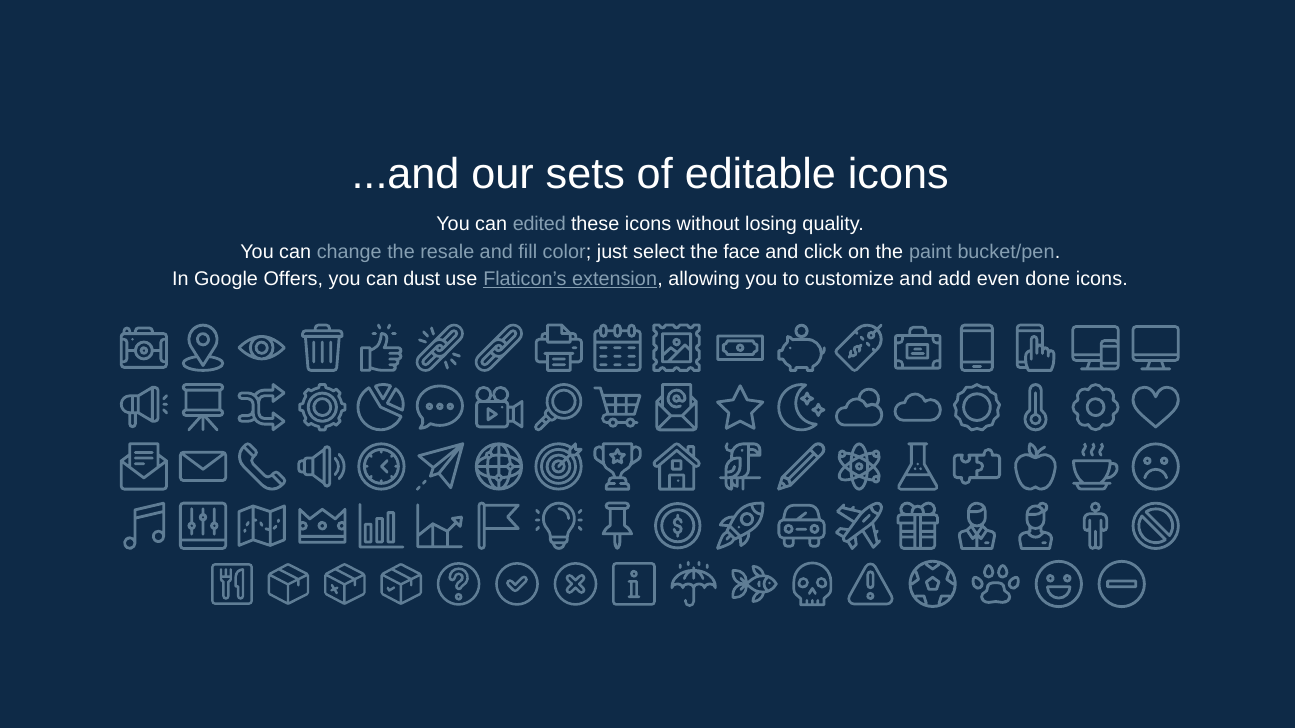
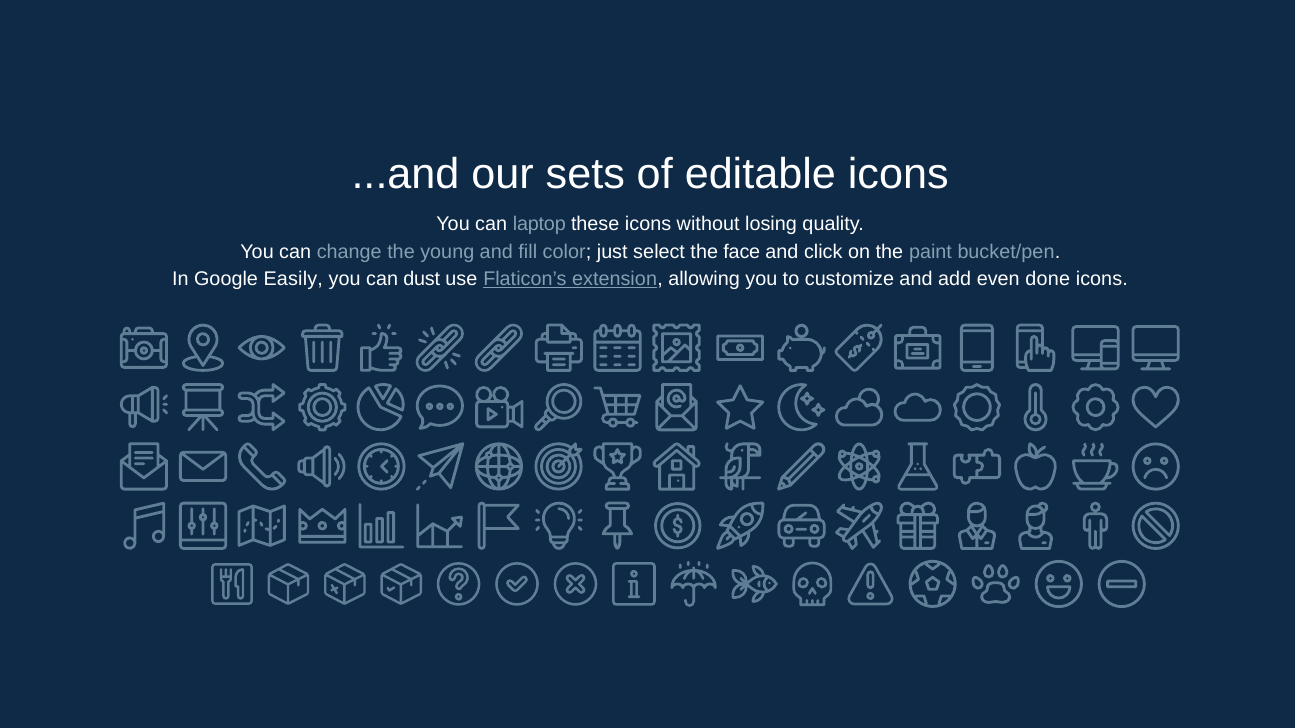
edited: edited -> laptop
resale: resale -> young
Offers: Offers -> Easily
